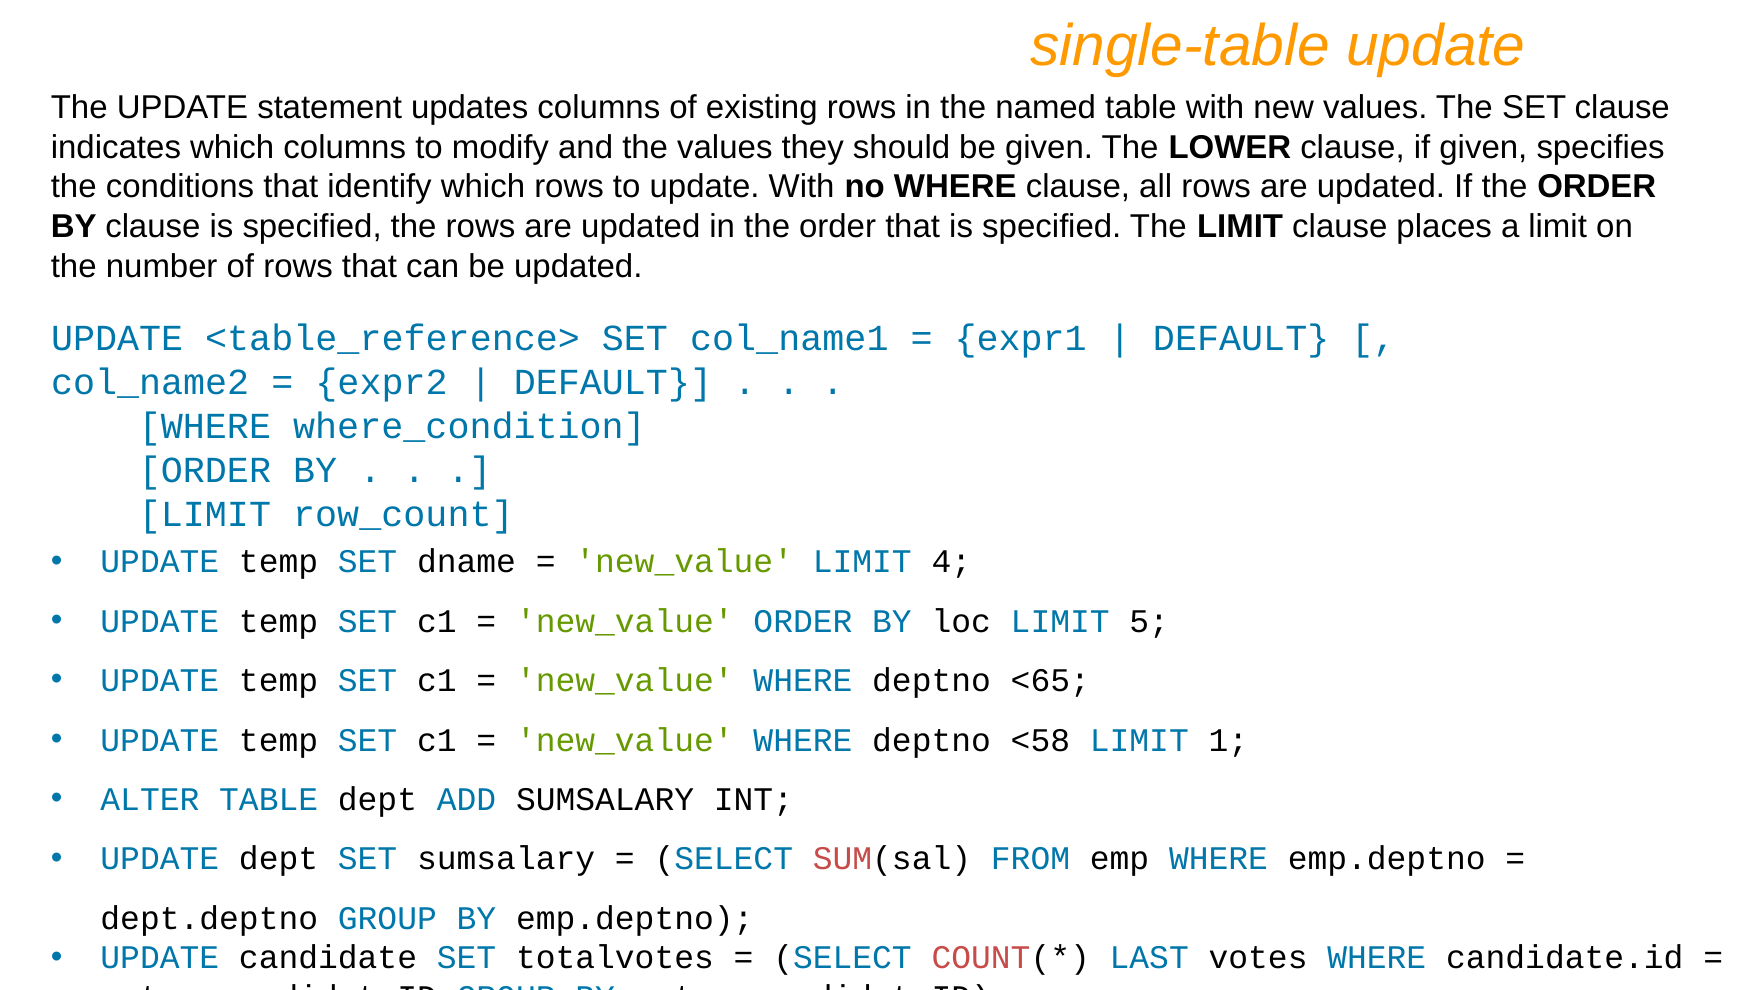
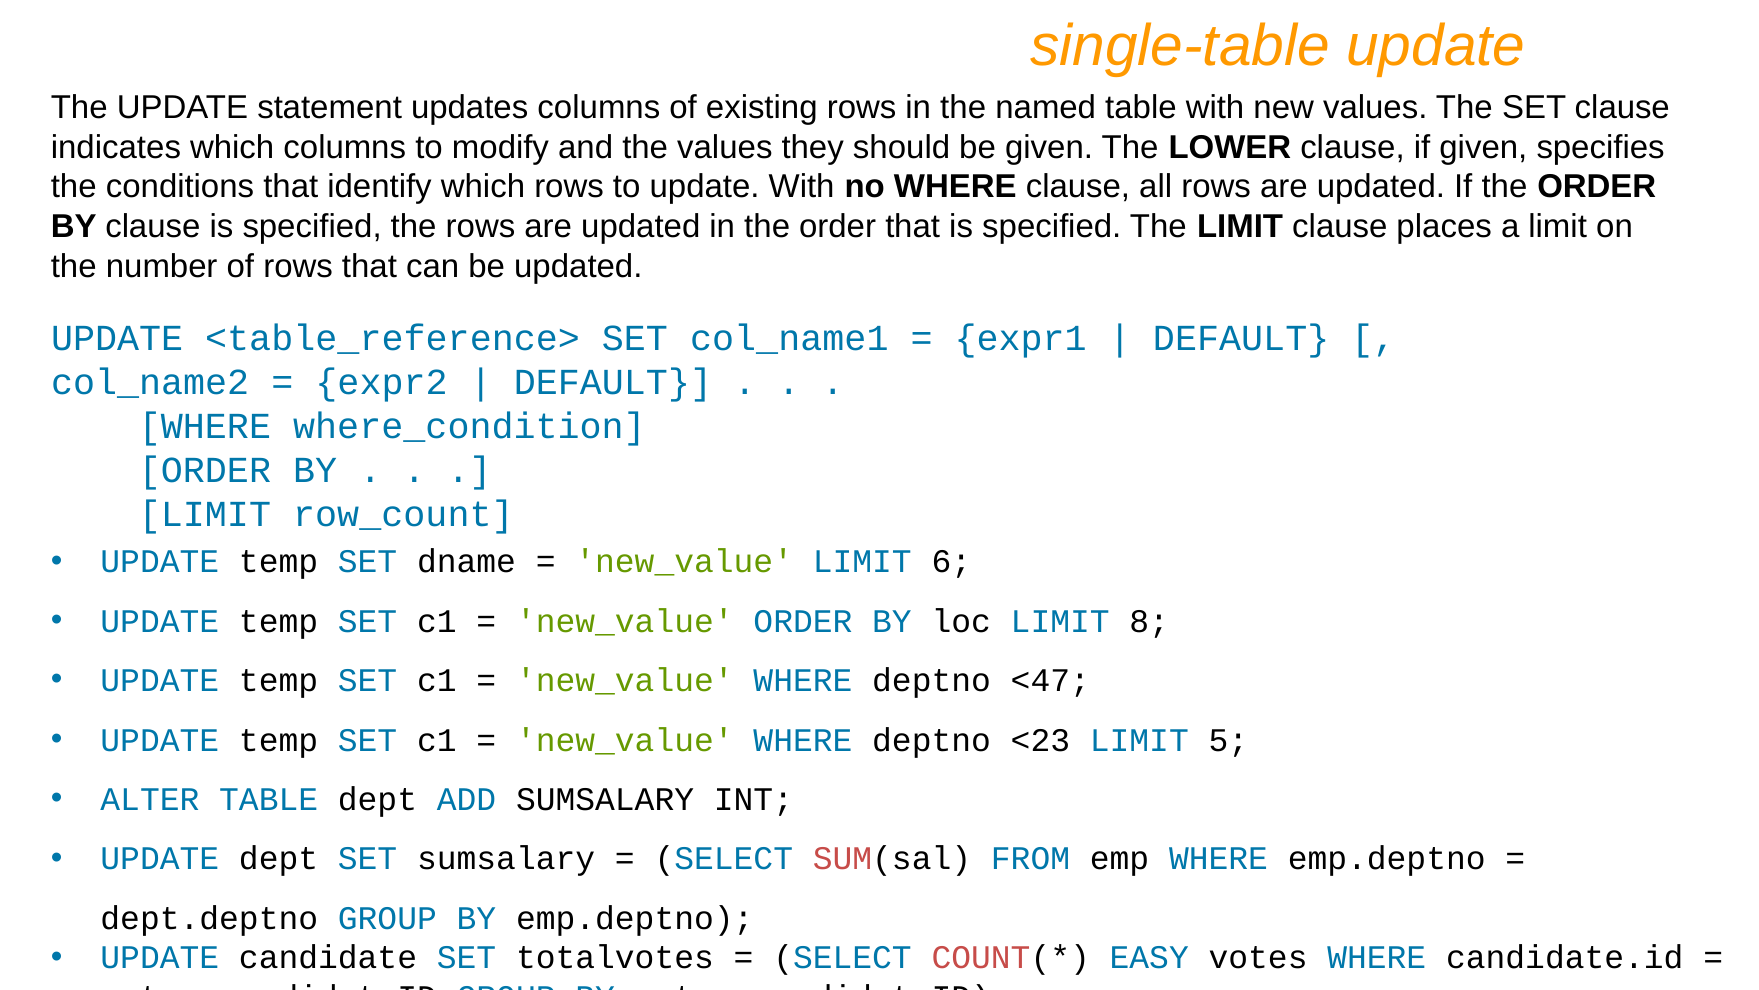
4: 4 -> 6
5: 5 -> 8
<65: <65 -> <47
<58: <58 -> <23
1: 1 -> 5
LAST: LAST -> EASY
